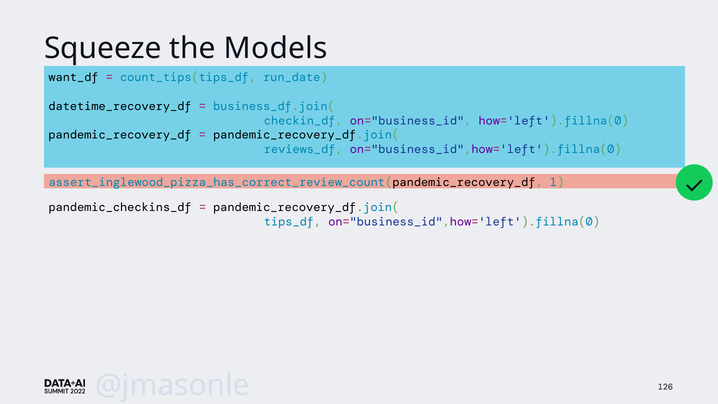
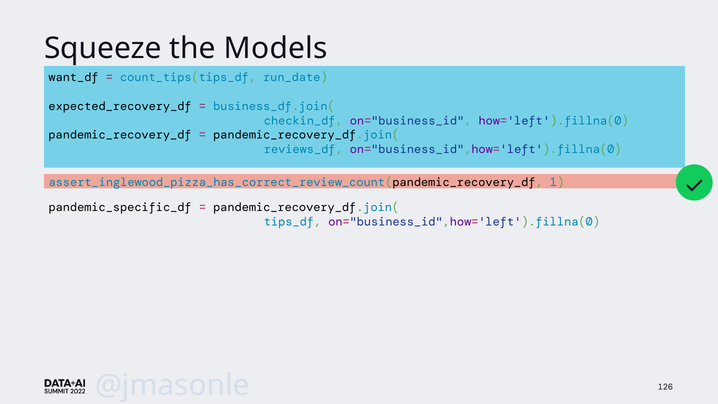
datetime_recovery_df: datetime_recovery_df -> expected_recovery_df
pandemic_checkins_df: pandemic_checkins_df -> pandemic_specific_df
